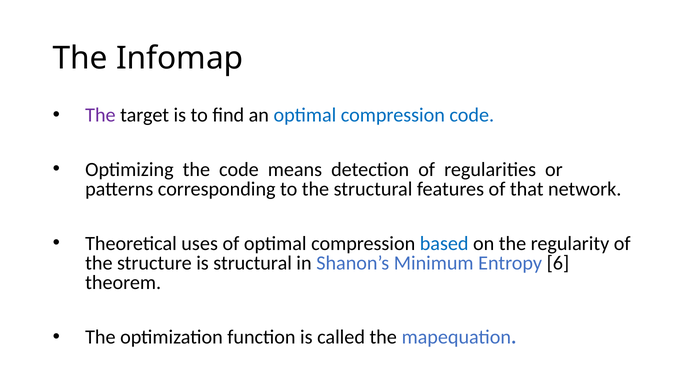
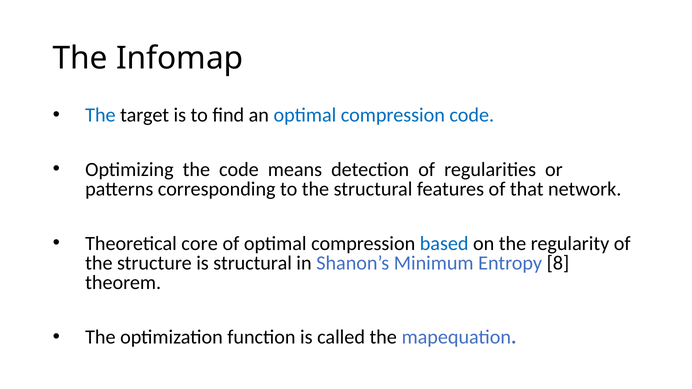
The at (100, 115) colour: purple -> blue
uses: uses -> core
6: 6 -> 8
